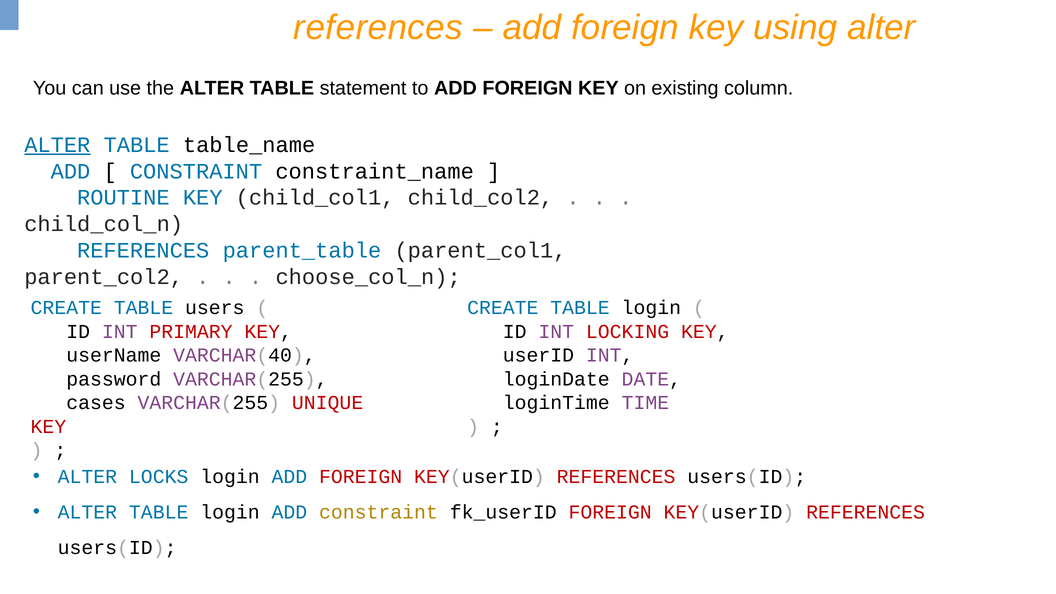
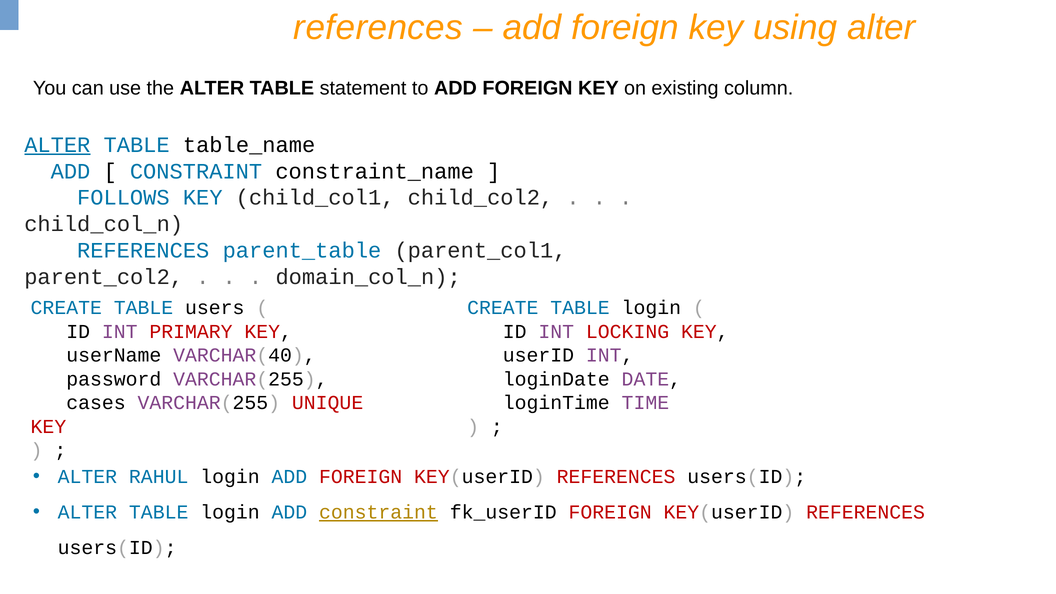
ROUTINE: ROUTINE -> FOLLOWS
choose_col_n: choose_col_n -> domain_col_n
LOCKS: LOCKS -> RAHUL
constraint at (378, 512) underline: none -> present
